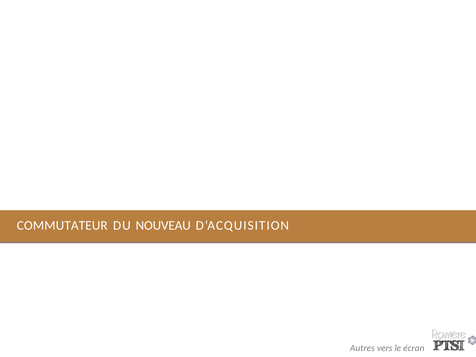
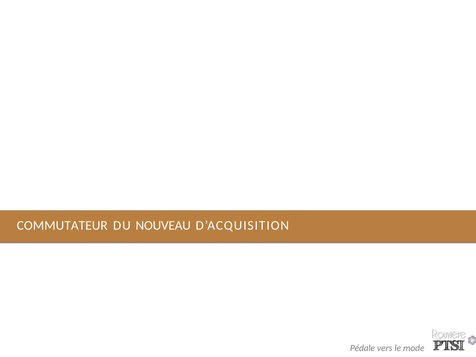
Autres: Autres -> Pédale
écran: écran -> mode
